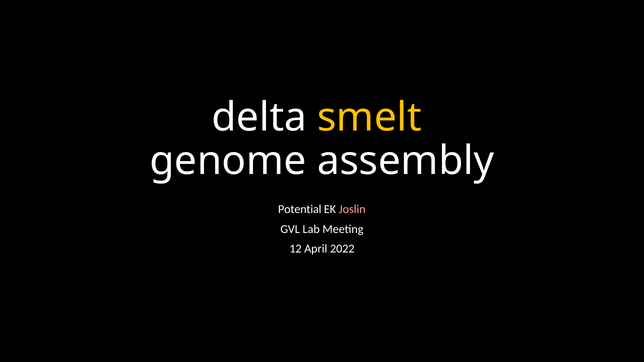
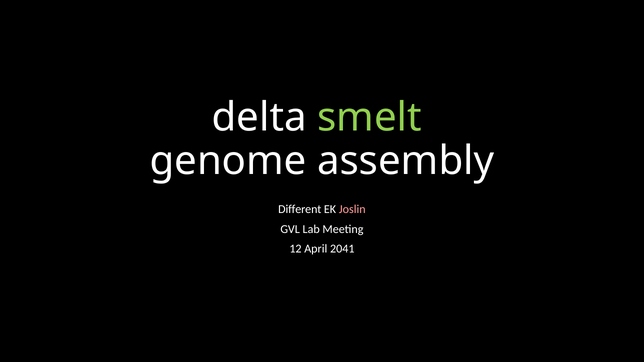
smelt colour: yellow -> light green
Potential: Potential -> Different
2022: 2022 -> 2041
